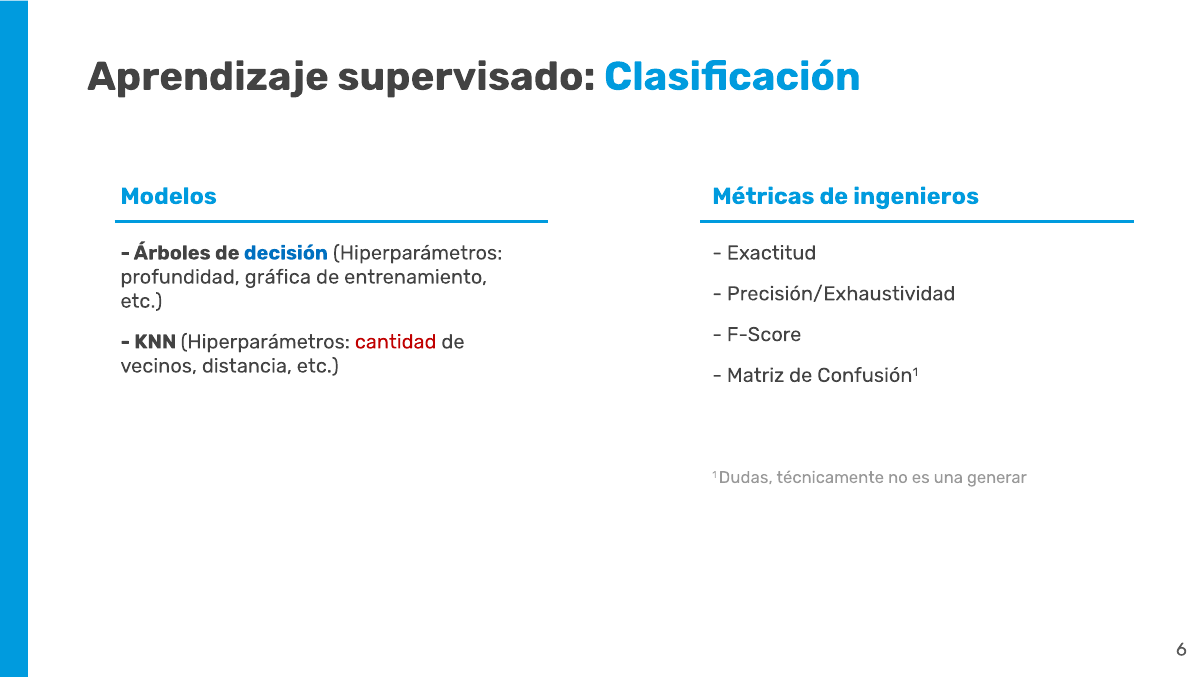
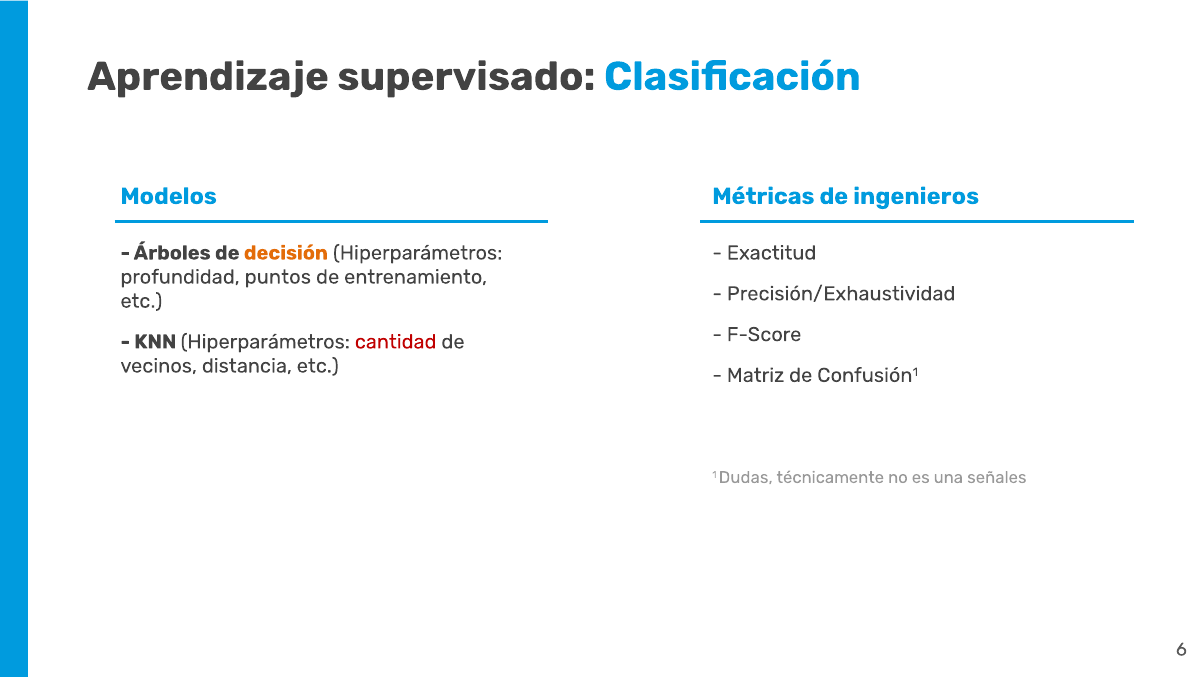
decisión colour: blue -> orange
gráfica: gráfica -> puntos
generar: generar -> señales
